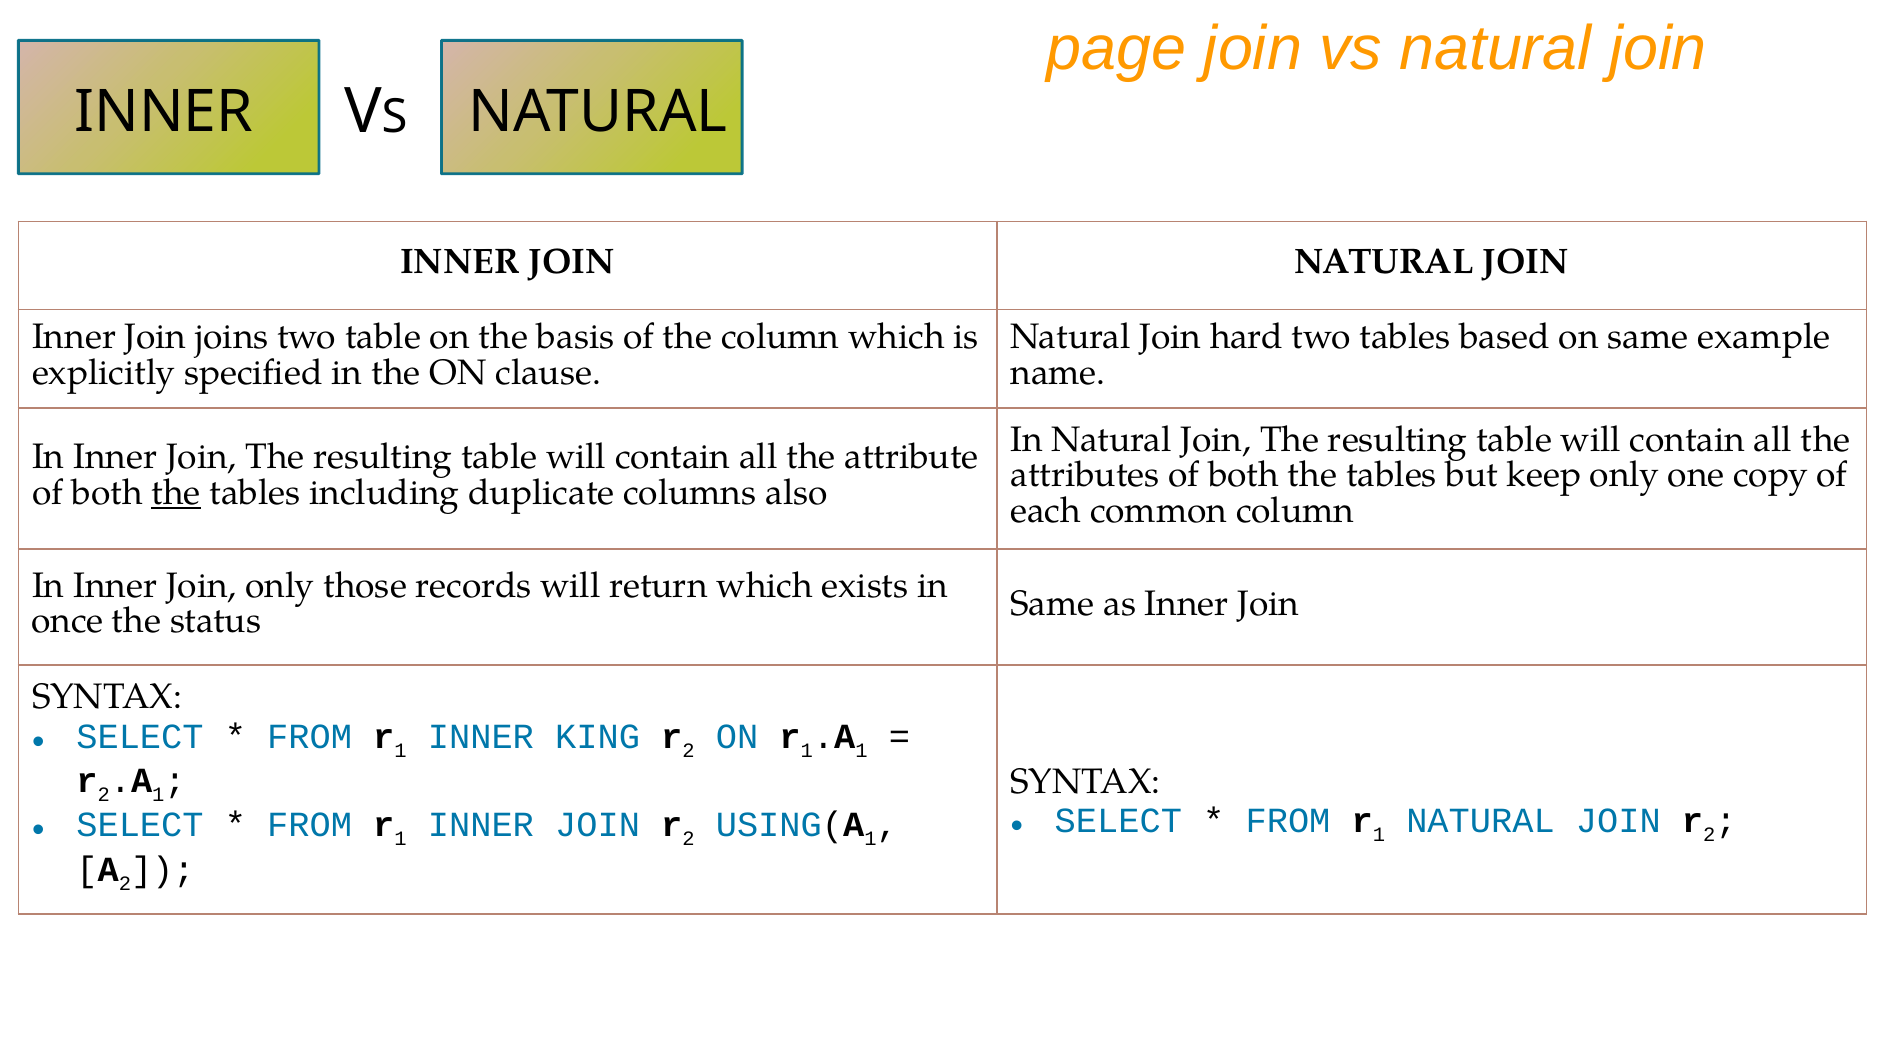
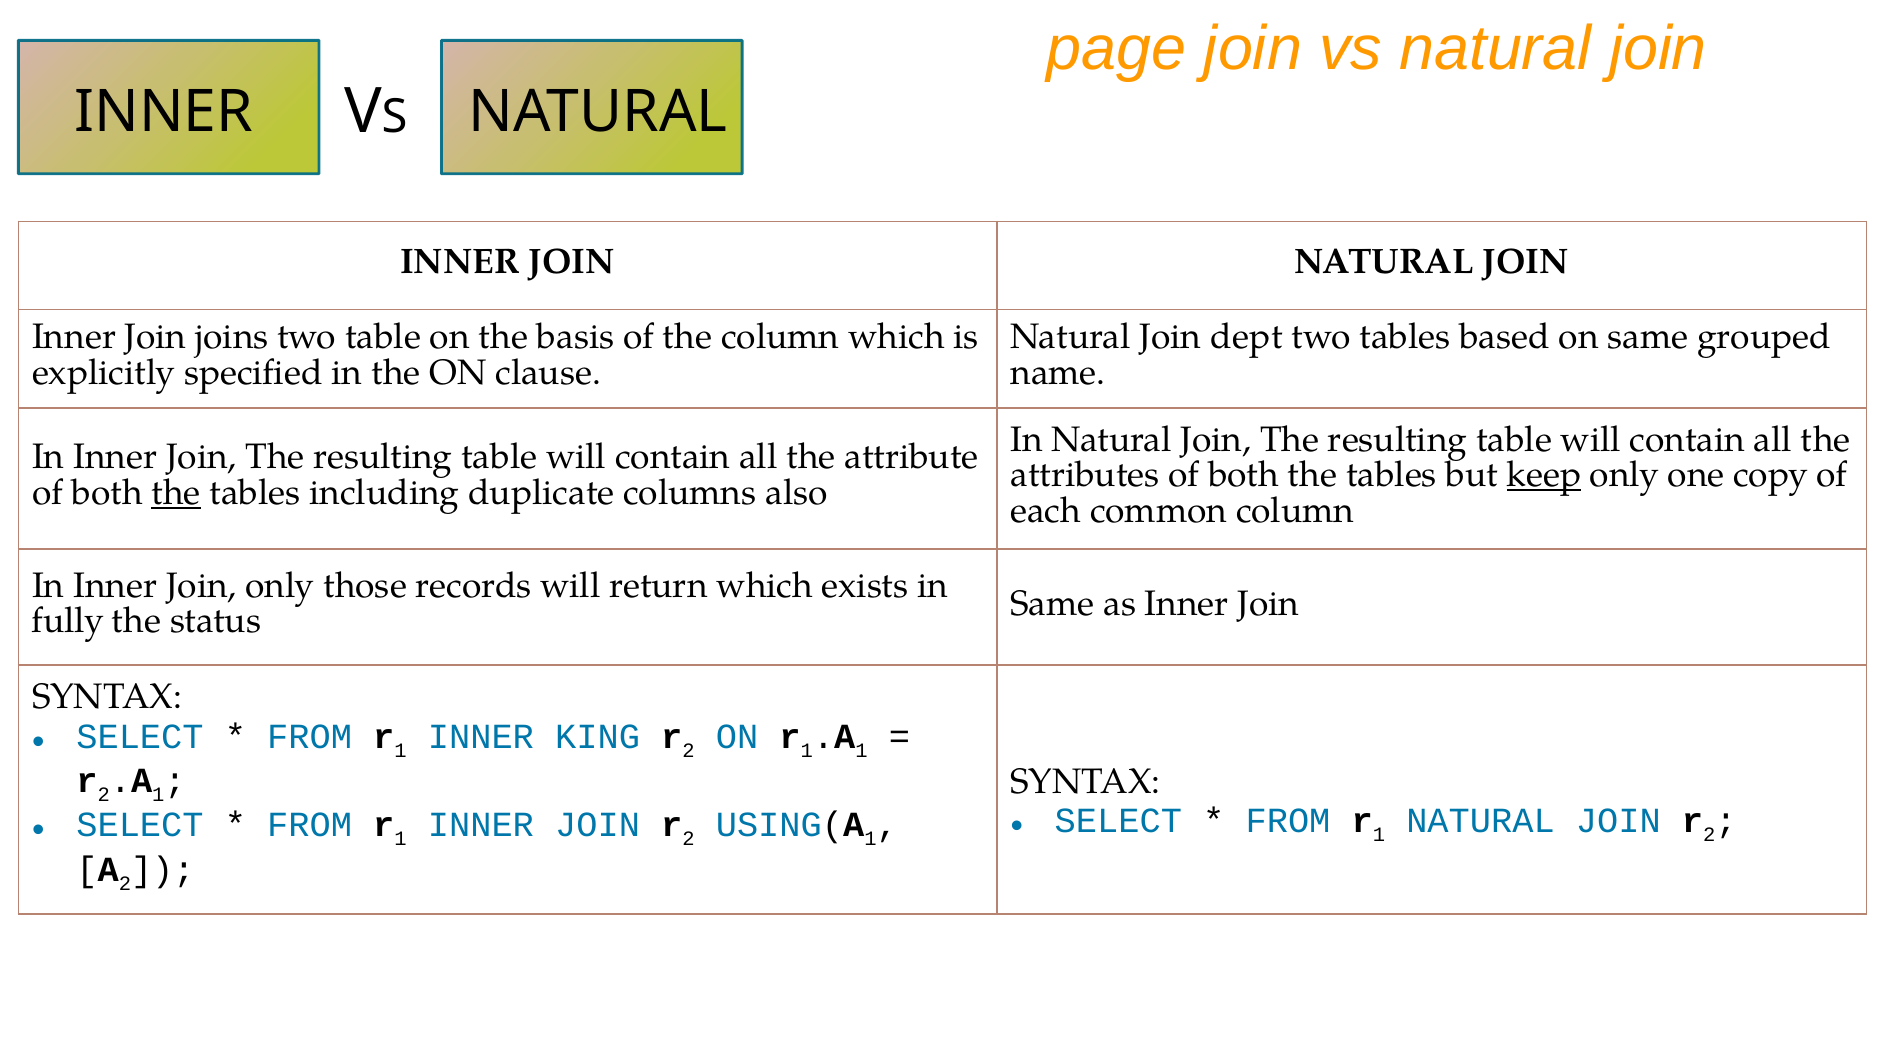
hard: hard -> dept
example: example -> grouped
keep underline: none -> present
once: once -> fully
